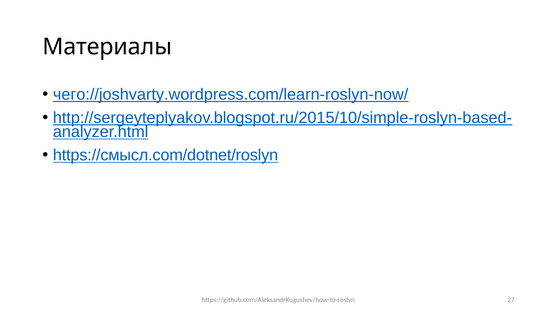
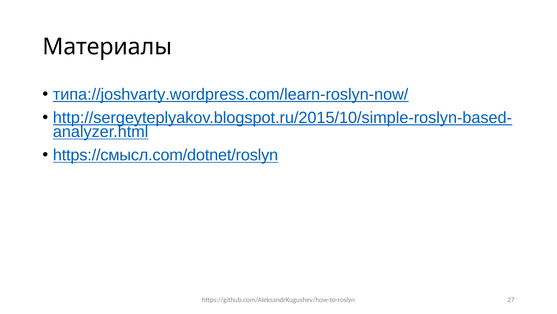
чего://joshvarty.wordpress.com/learn-roslyn-now/: чего://joshvarty.wordpress.com/learn-roslyn-now/ -> типа://joshvarty.wordpress.com/learn-roslyn-now/
